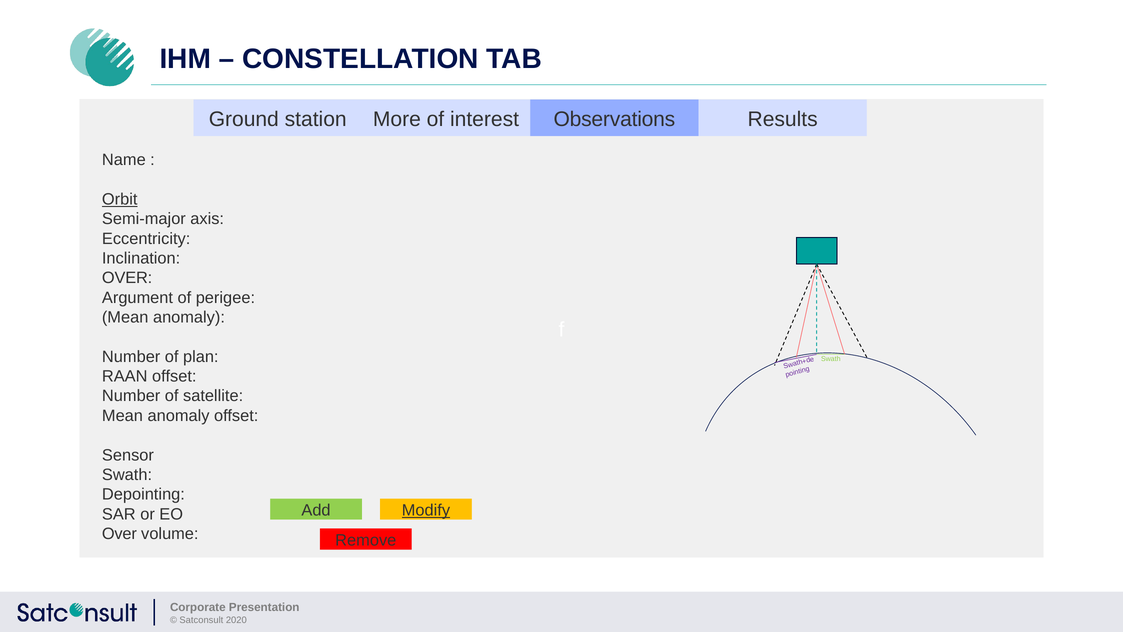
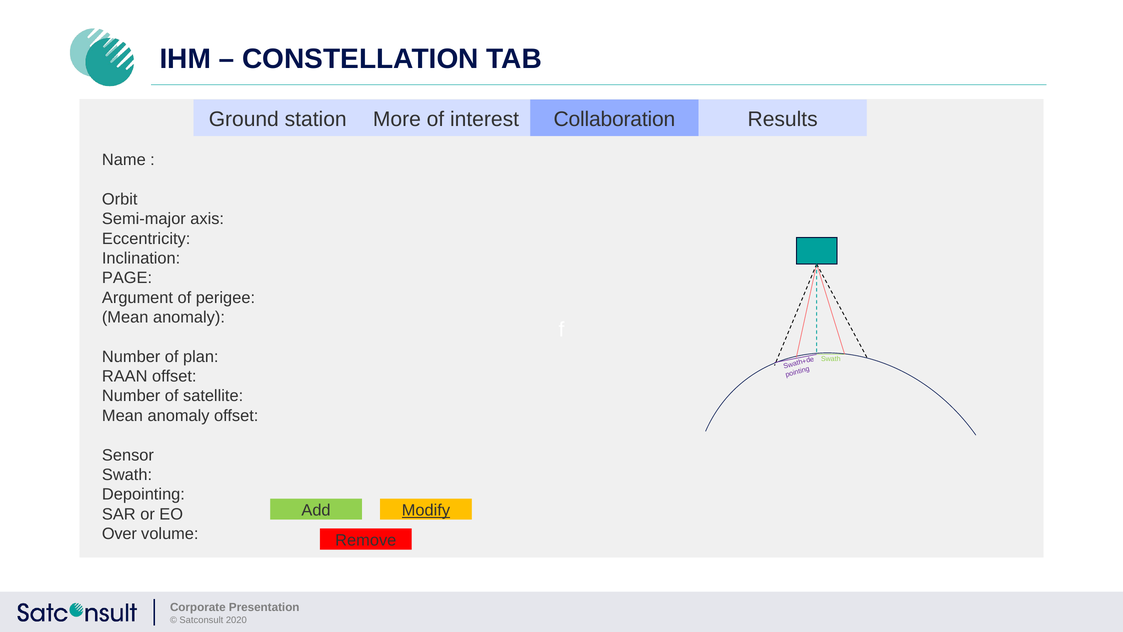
Observations: Observations -> Collaboration
Orbit underline: present -> none
OVER at (127, 278): OVER -> PAGE
